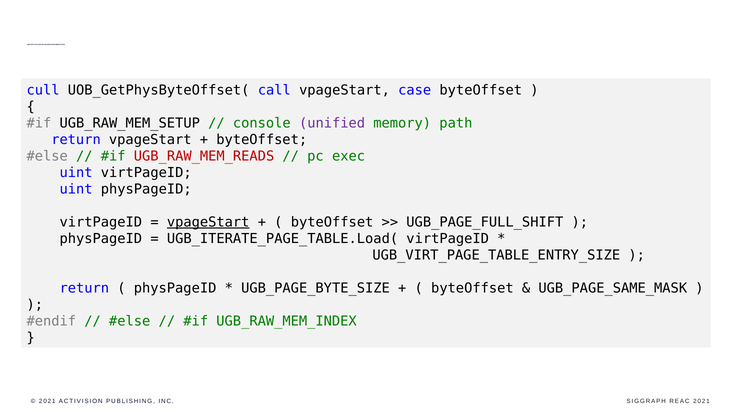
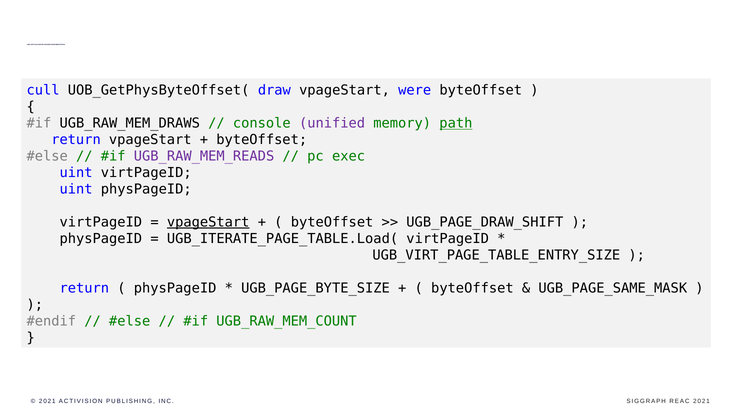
call: call -> draw
case: case -> were
UGB_RAW_MEM_SETUP: UGB_RAW_MEM_SETUP -> UGB_RAW_MEM_DRAWS
path underline: none -> present
UGB_RAW_MEM_READS colour: red -> purple
UGB_PAGE_FULL_SHIFT: UGB_PAGE_FULL_SHIFT -> UGB_PAGE_DRAW_SHIFT
UGB_RAW_MEM_INDEX: UGB_RAW_MEM_INDEX -> UGB_RAW_MEM_COUNT
